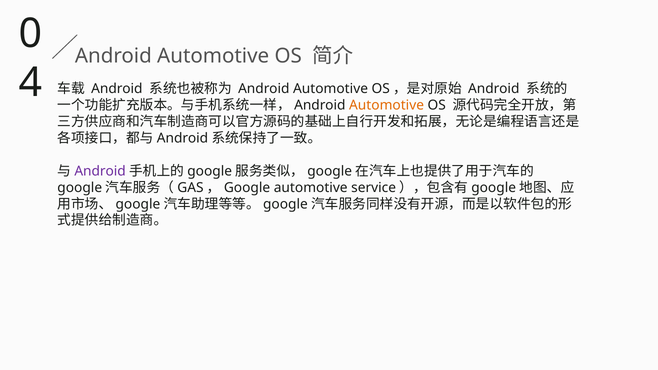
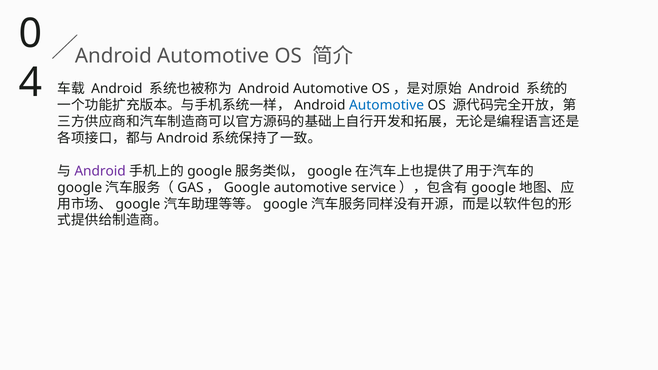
Automotive at (387, 105) colour: orange -> blue
